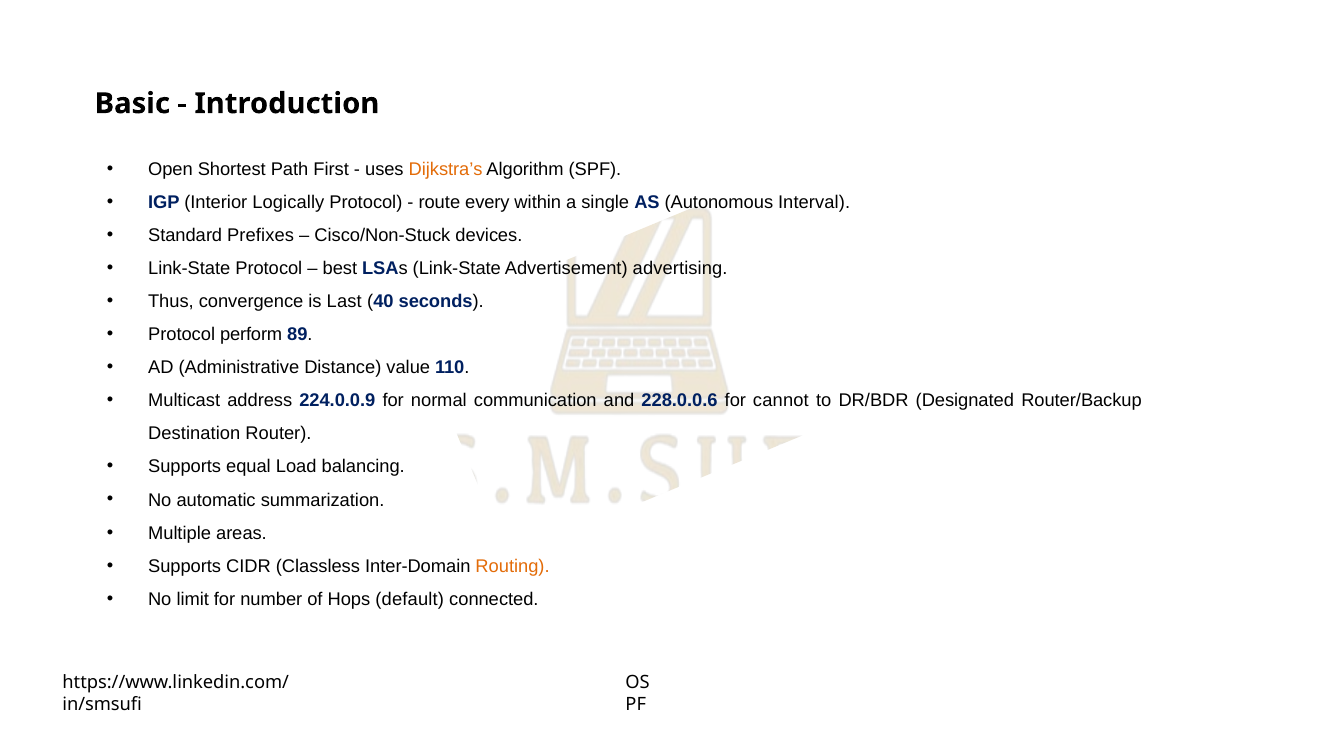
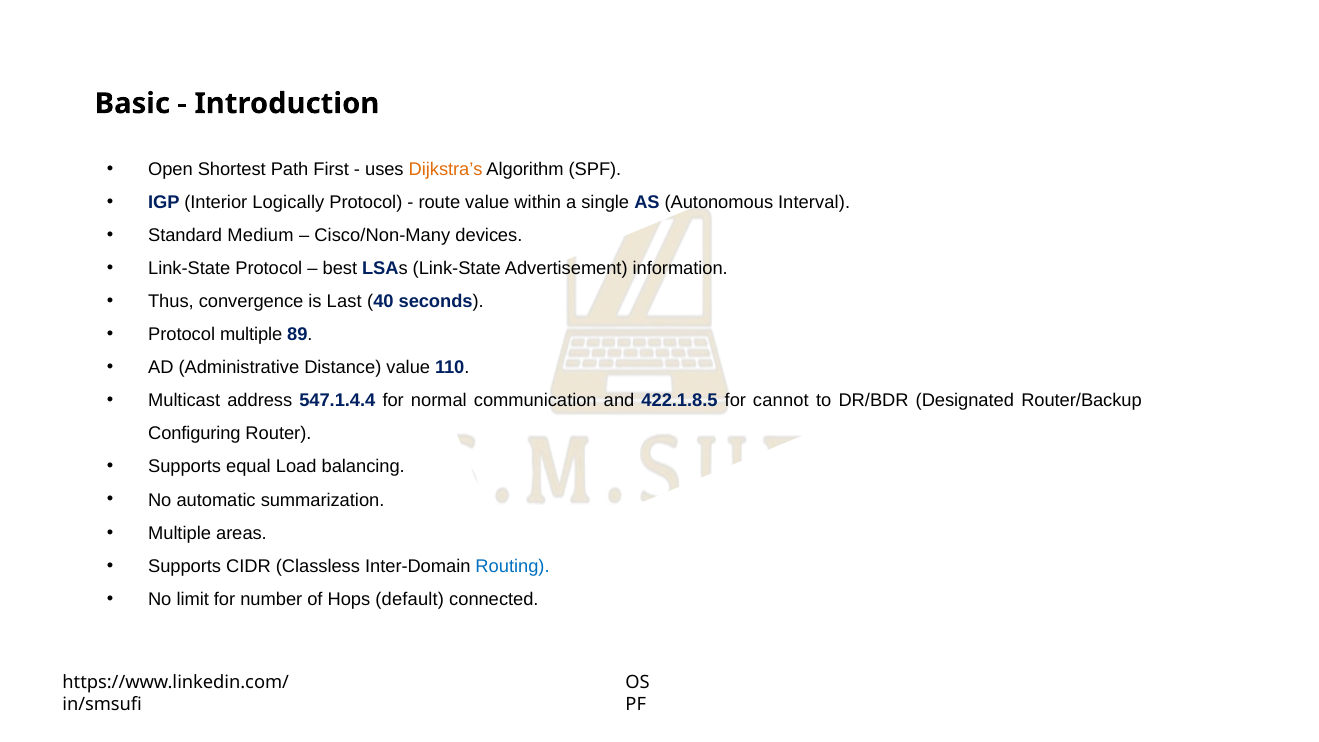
route every: every -> value
Prefixes: Prefixes -> Medium
Cisco/Non-Stuck: Cisco/Non-Stuck -> Cisco/Non-Many
advertising: advertising -> information
Protocol perform: perform -> multiple
224.0.0.9: 224.0.0.9 -> 547.1.4.4
228.0.0.6: 228.0.0.6 -> 422.1.8.5
Destination: Destination -> Configuring
Routing colour: orange -> blue
